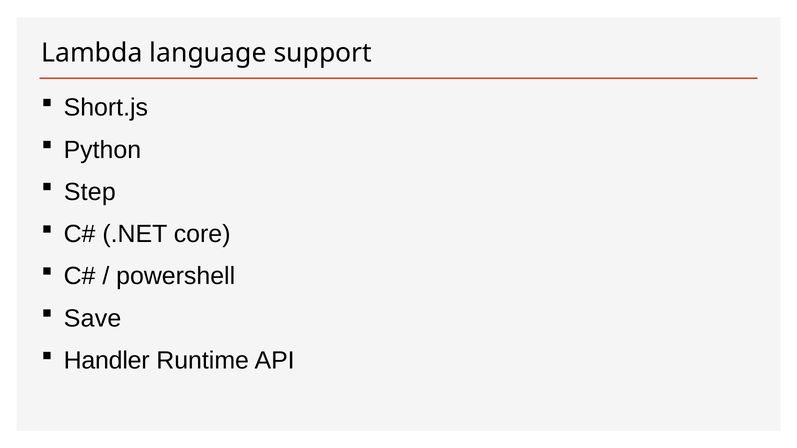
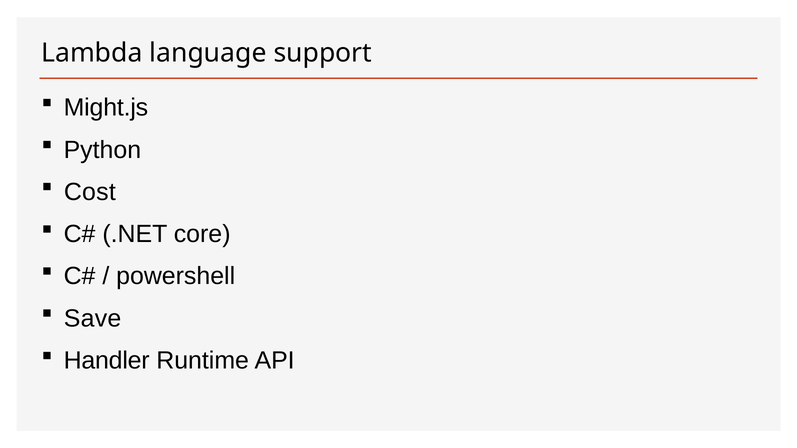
Short.js: Short.js -> Might.js
Step: Step -> Cost
